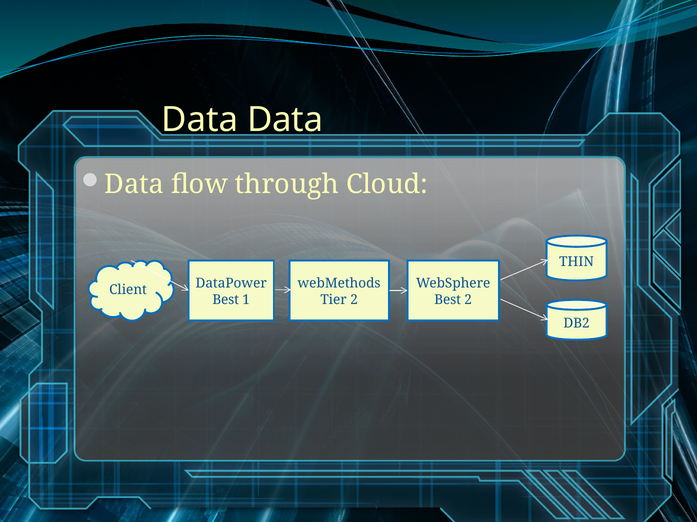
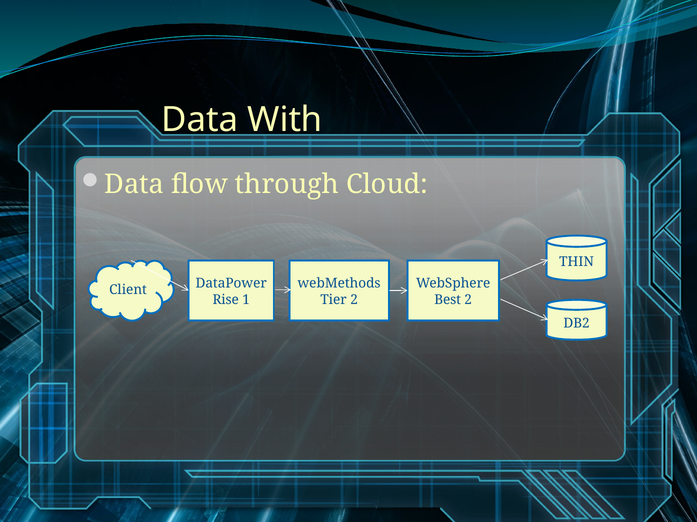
Data Data: Data -> With
Best at (226, 300): Best -> Rise
